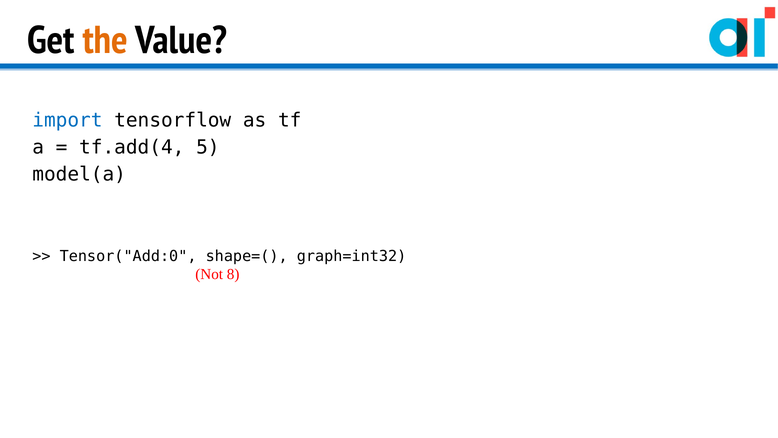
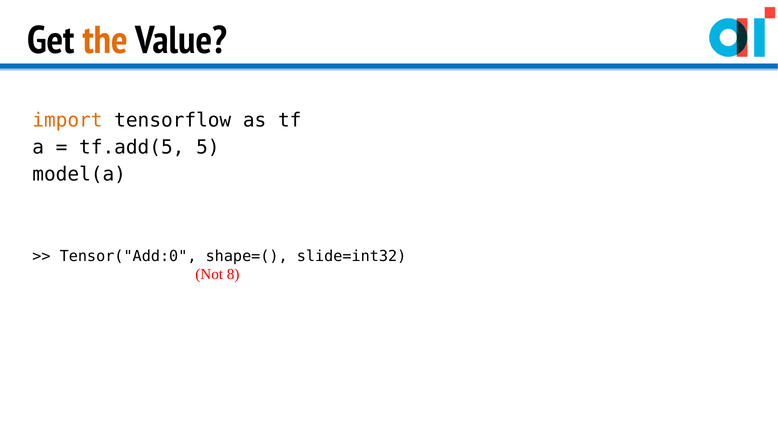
import colour: blue -> orange
tf.add(4: tf.add(4 -> tf.add(5
graph=int32: graph=int32 -> slide=int32
